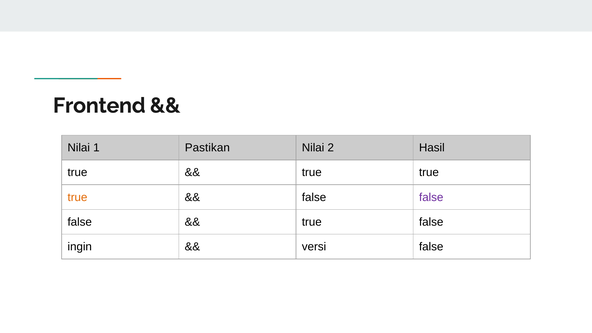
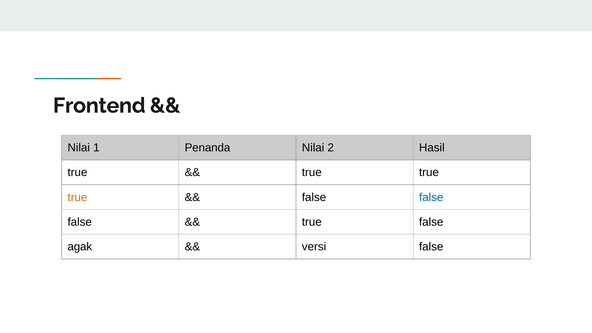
Pastikan: Pastikan -> Penanda
false at (431, 197) colour: purple -> blue
ingin: ingin -> agak
